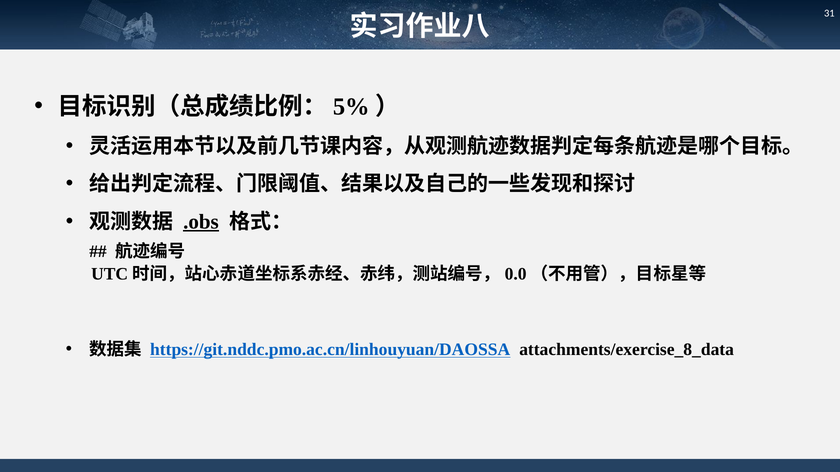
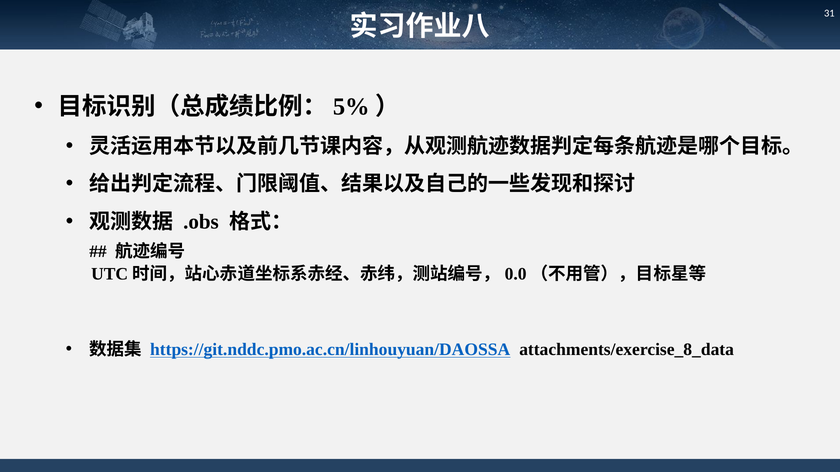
.obs underline: present -> none
